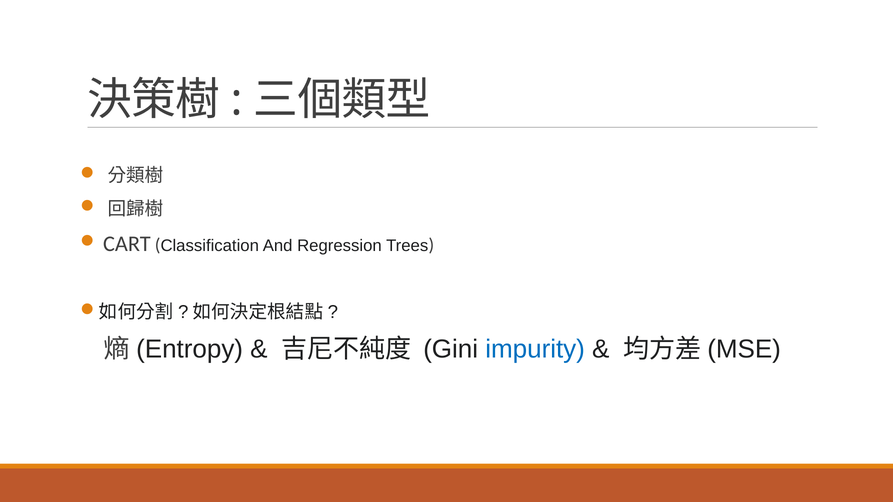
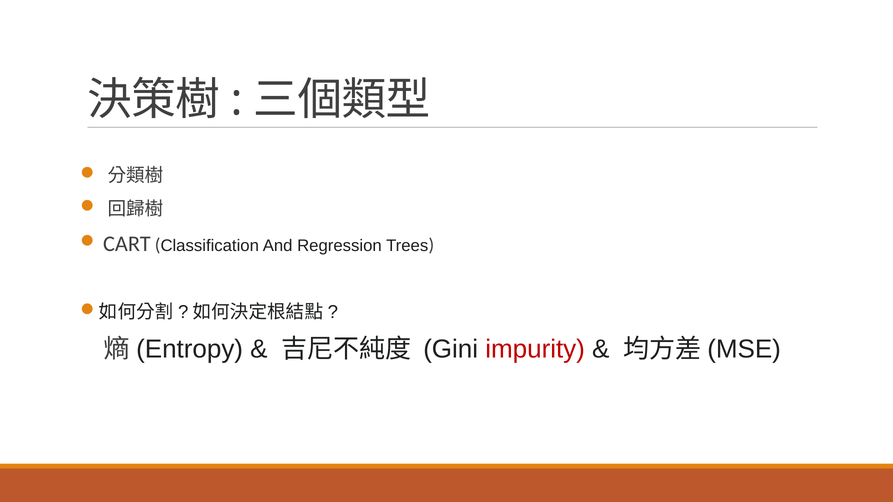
impurity colour: blue -> red
